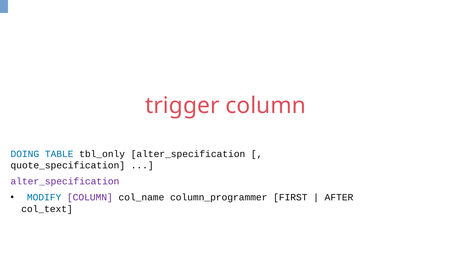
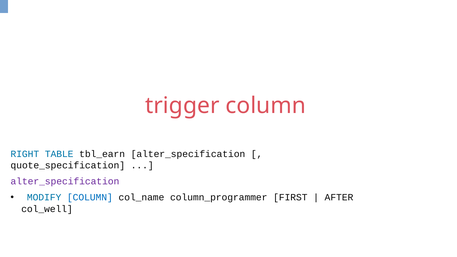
DOING: DOING -> RIGHT
tbl_only: tbl_only -> tbl_earn
COLUMN at (90, 198) colour: purple -> blue
col_text: col_text -> col_well
